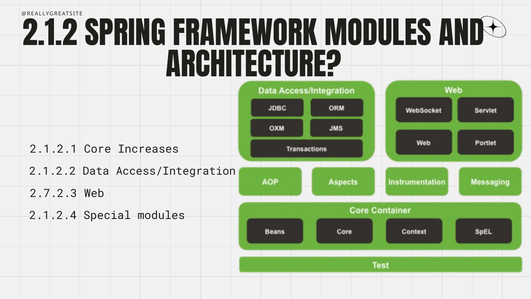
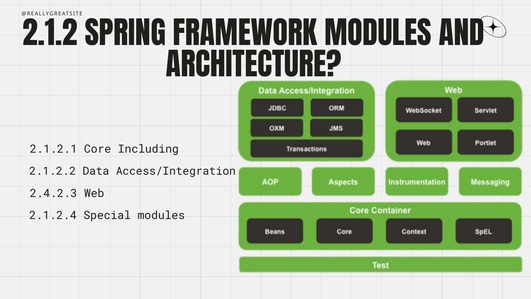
Increases: Increases -> Including
2.7.2.3: 2.7.2.3 -> 2.4.2.3
